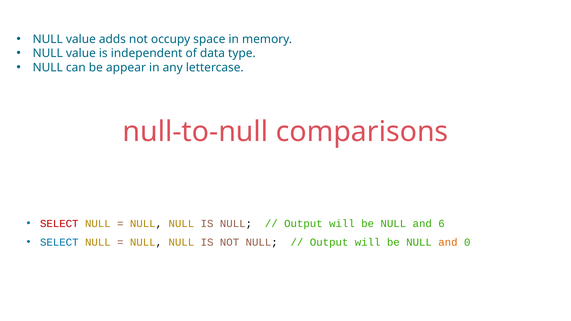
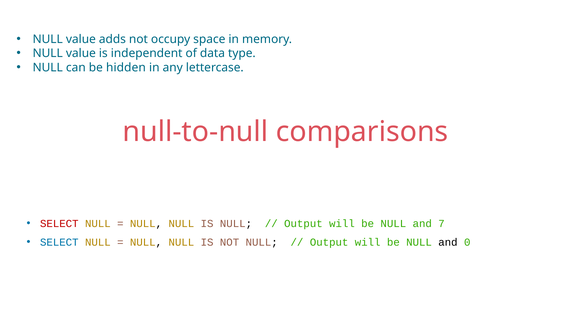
appear: appear -> hidden
6: 6 -> 7
and at (448, 242) colour: orange -> black
